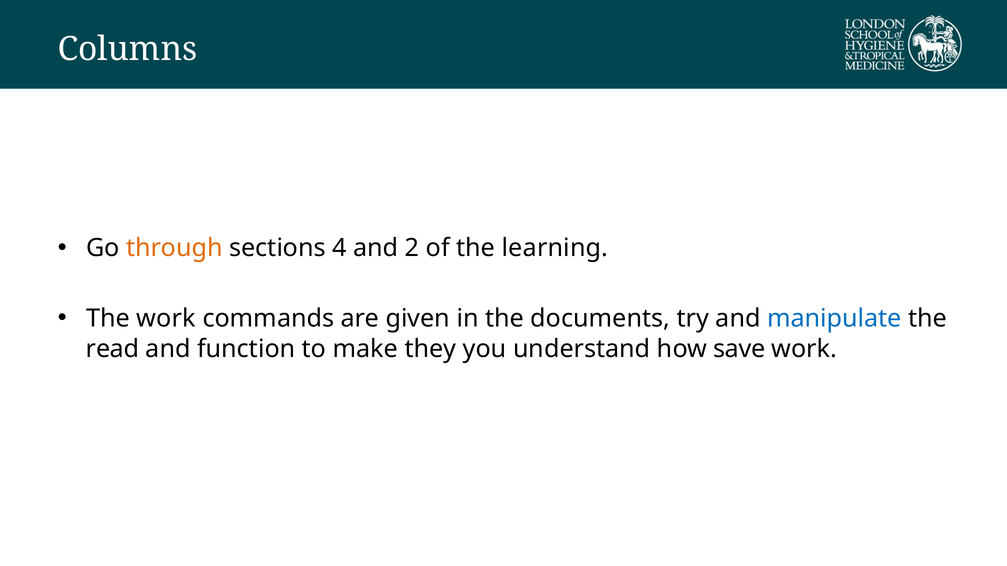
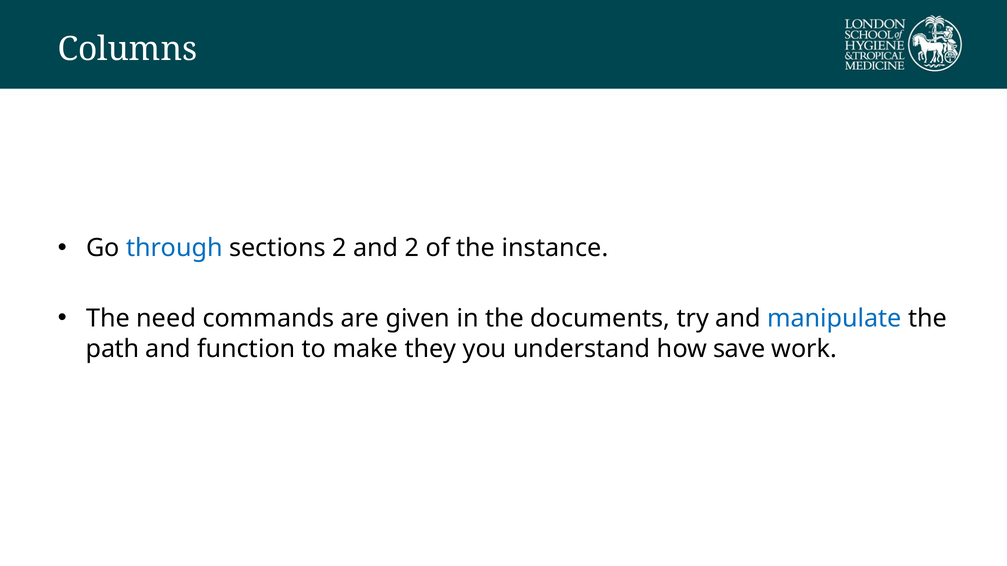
through colour: orange -> blue
sections 4: 4 -> 2
learning: learning -> instance
The work: work -> need
read: read -> path
